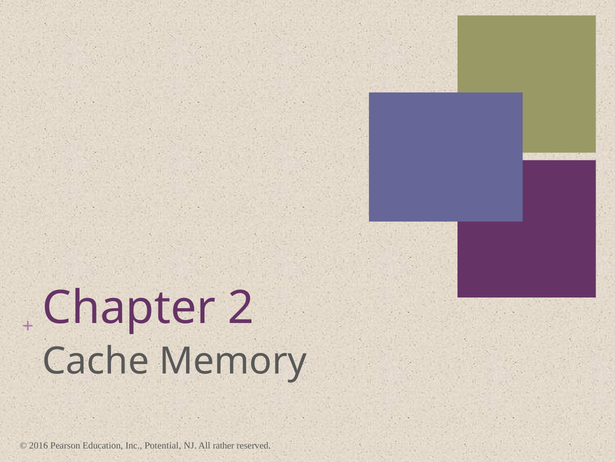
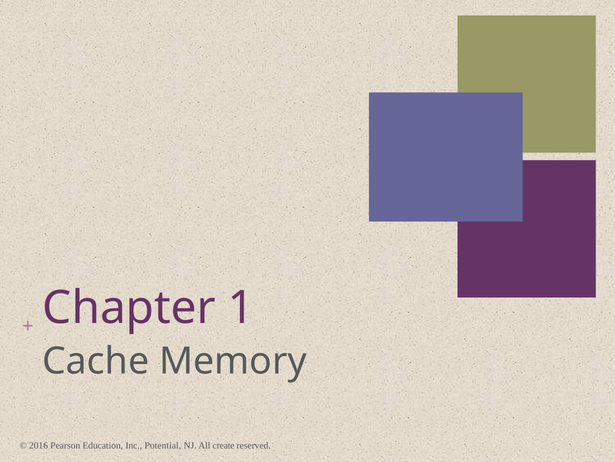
2: 2 -> 1
rather: rather -> create
